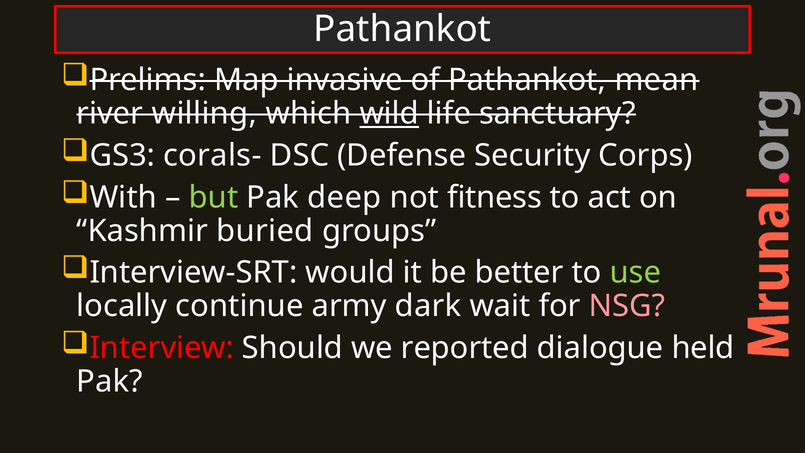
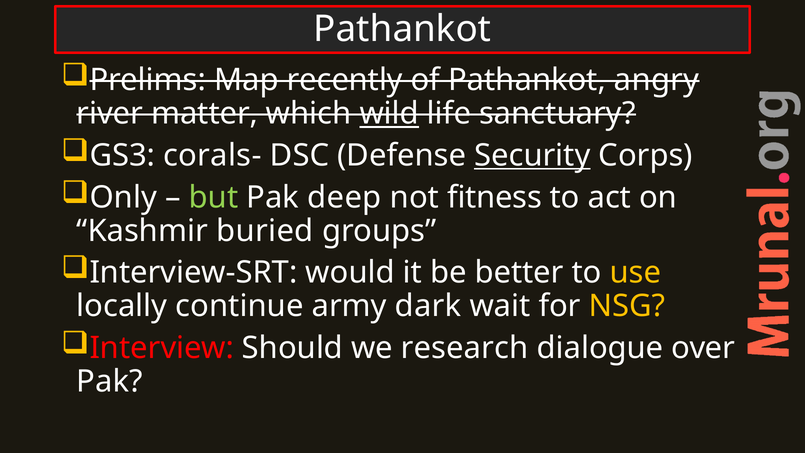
invasive: invasive -> recently
mean: mean -> angry
willing: willing -> matter
Security underline: none -> present
With: With -> Only
use colour: light green -> yellow
NSG colour: pink -> yellow
reported: reported -> research
held: held -> over
